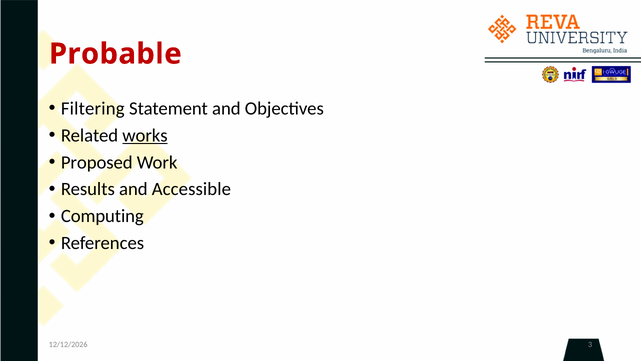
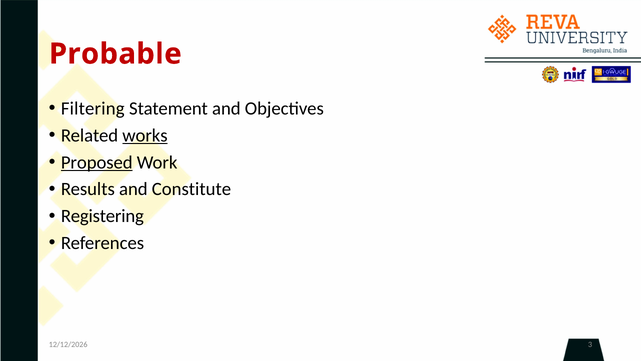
Proposed underline: none -> present
Accessible: Accessible -> Constitute
Computing: Computing -> Registering
